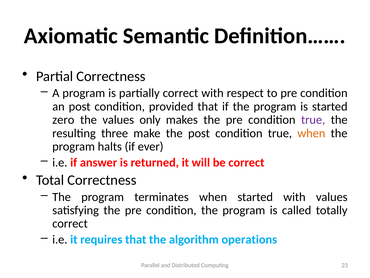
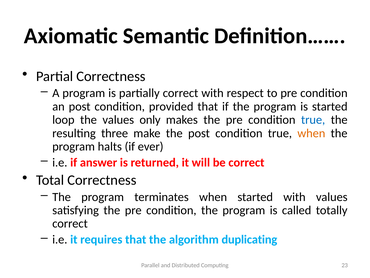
zero: zero -> loop
true at (313, 120) colour: purple -> blue
operations: operations -> duplicating
